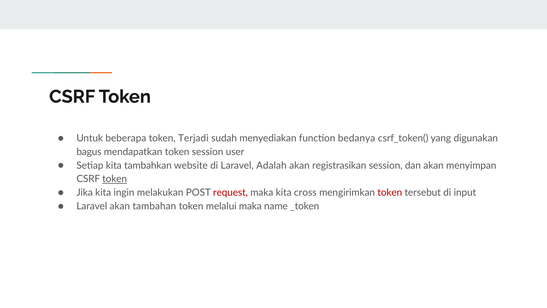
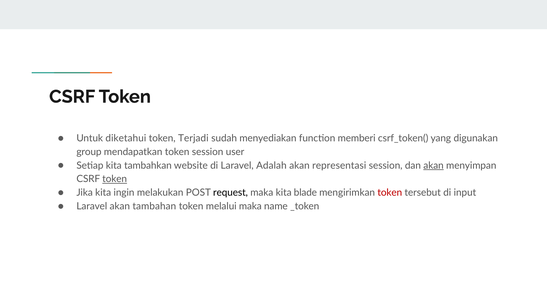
beberapa: beberapa -> diketahui
bedanya: bedanya -> memberi
bagus: bagus -> group
registrasikan: registrasikan -> representasi
akan at (434, 165) underline: none -> present
request colour: red -> black
cross: cross -> blade
